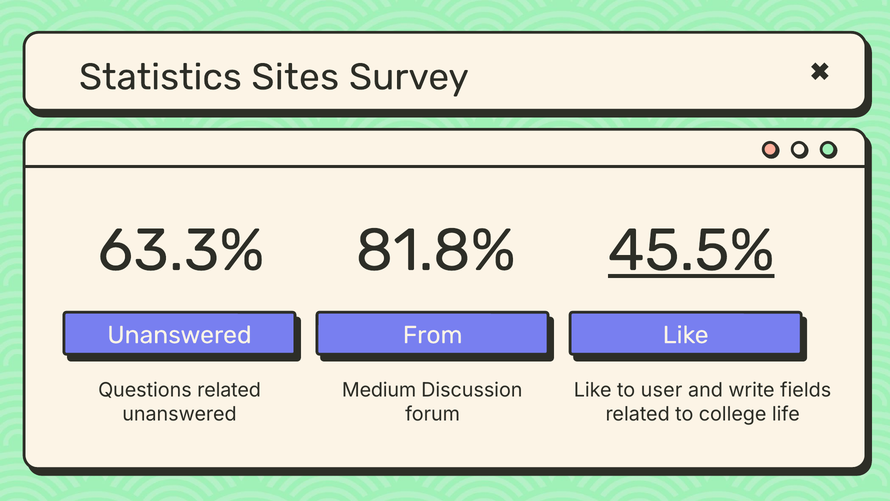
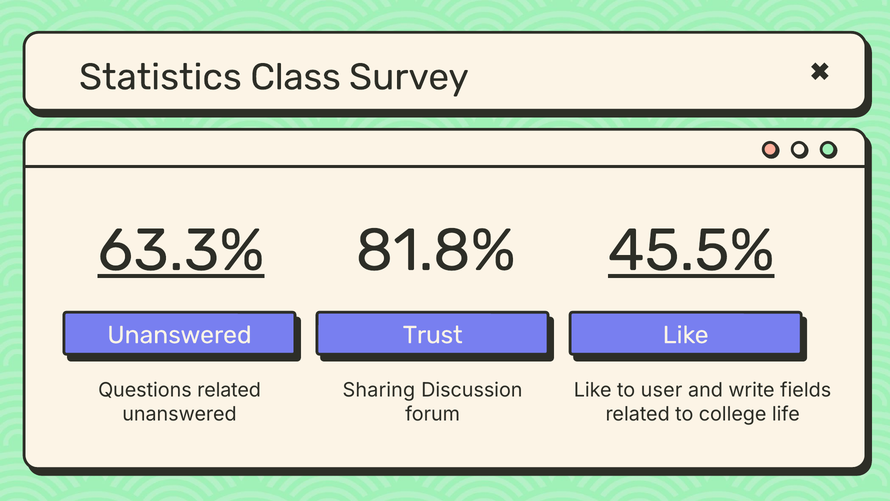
Sites: Sites -> Class
63.3% underline: none -> present
From: From -> Trust
Medium: Medium -> Sharing
